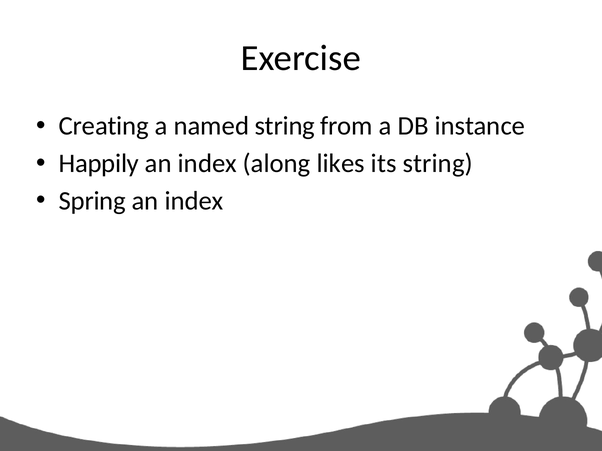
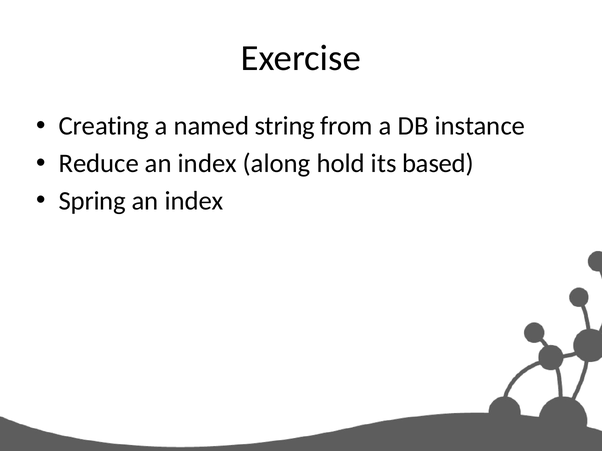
Happily: Happily -> Reduce
likes: likes -> hold
its string: string -> based
